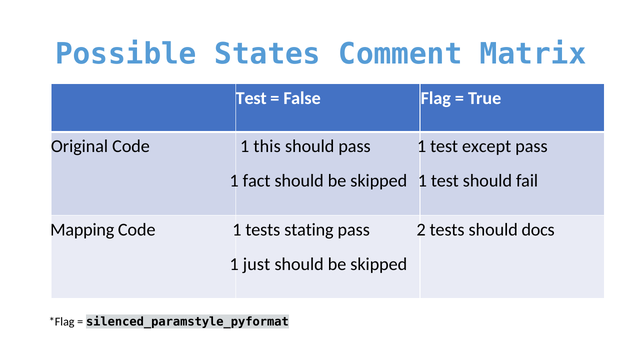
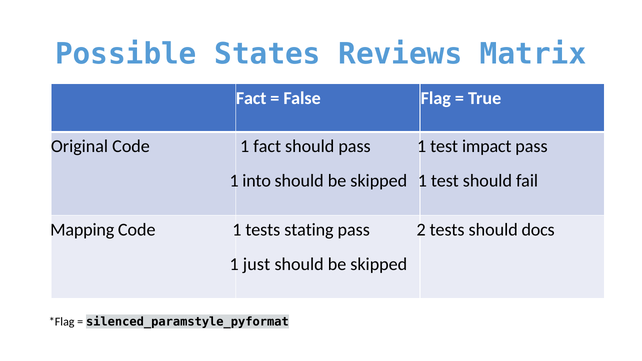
Comment: Comment -> Reviews
Test at (251, 98): Test -> Fact
1 this: this -> fact
except: except -> impact
fact: fact -> into
